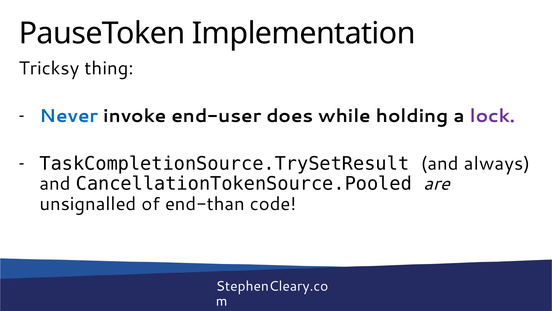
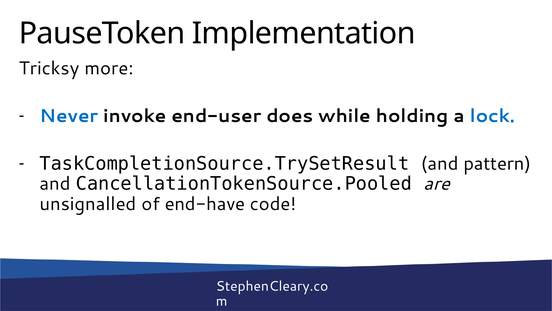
thing: thing -> more
lock colour: purple -> blue
always: always -> pattern
end-than: end-than -> end-have
